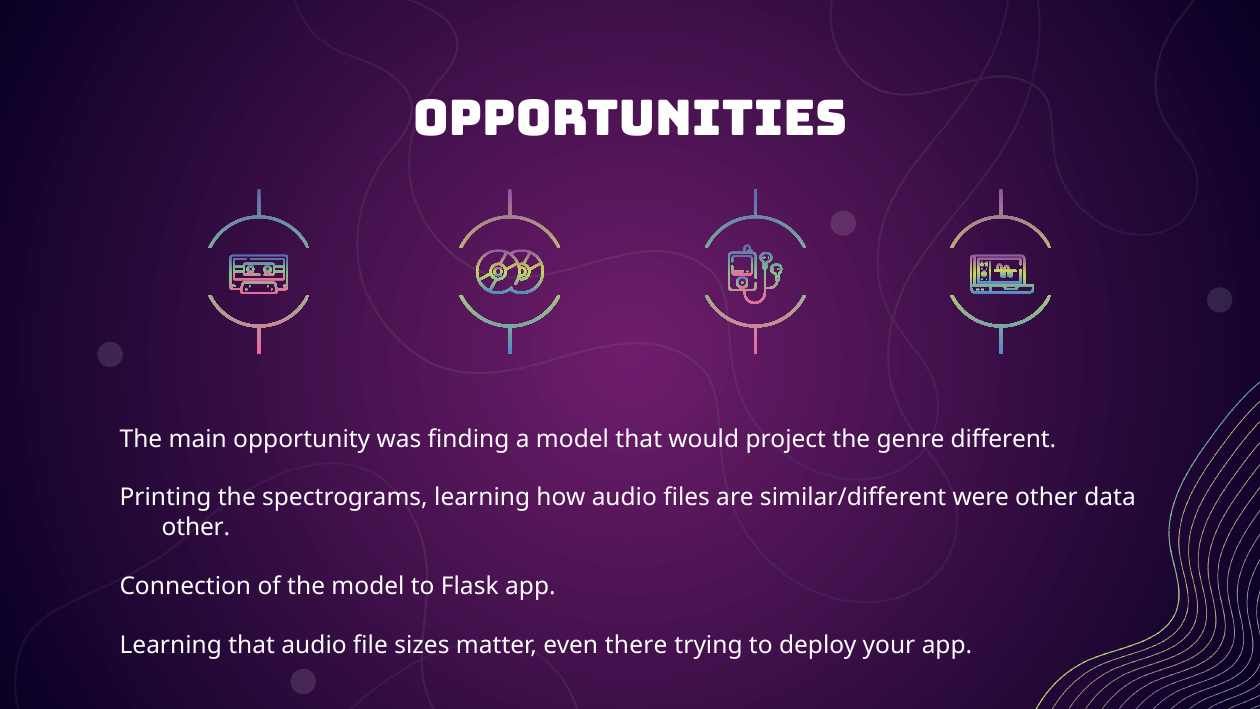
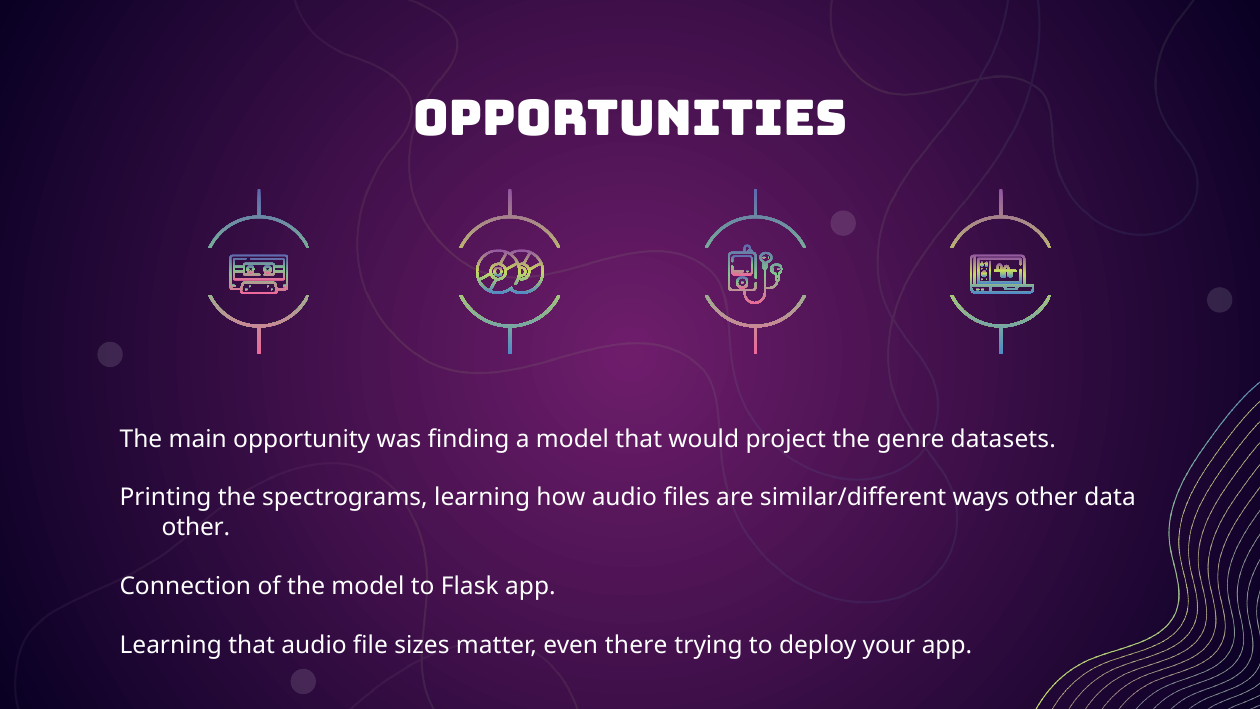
different: different -> datasets
were: were -> ways
